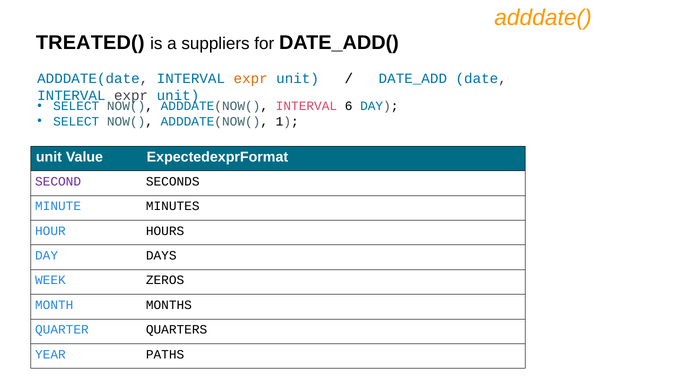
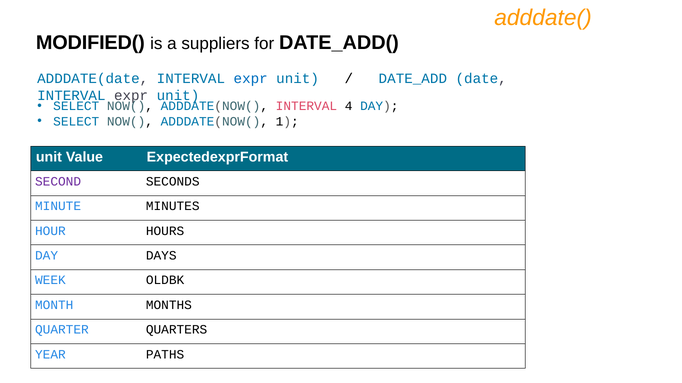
TREATED(: TREATED( -> MODIFIED(
expr at (251, 78) colour: orange -> blue
6: 6 -> 4
ZEROS: ZEROS -> OLDBK
